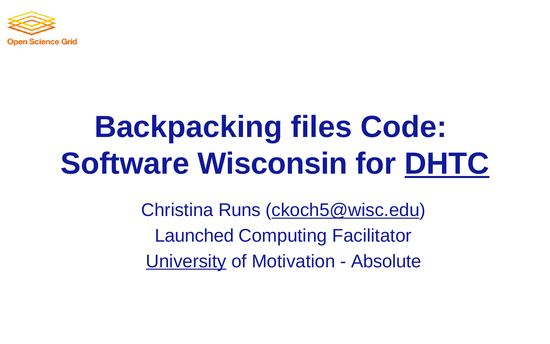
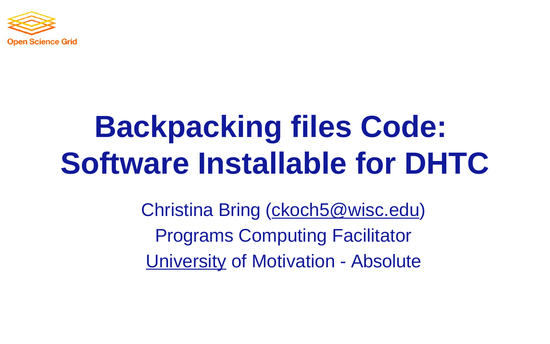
Wisconsin: Wisconsin -> Installable
DHTC underline: present -> none
Runs: Runs -> Bring
Launched: Launched -> Programs
